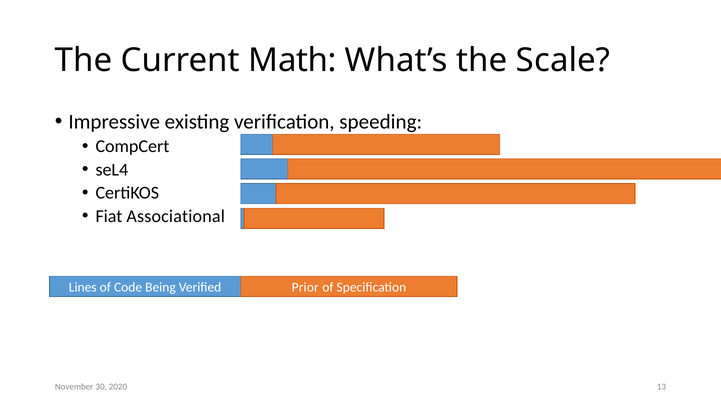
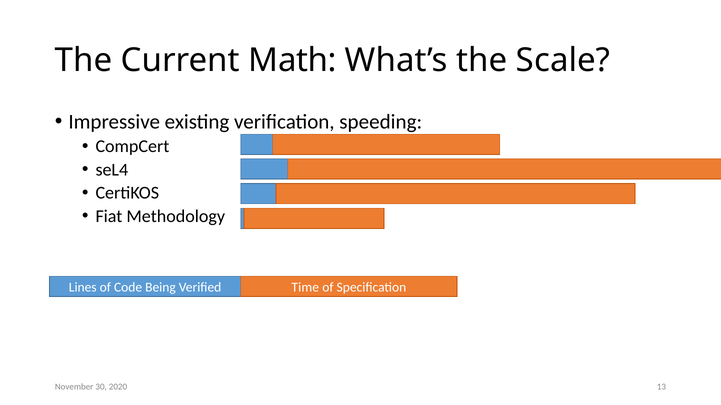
Associational: Associational -> Methodology
Prior: Prior -> Time
